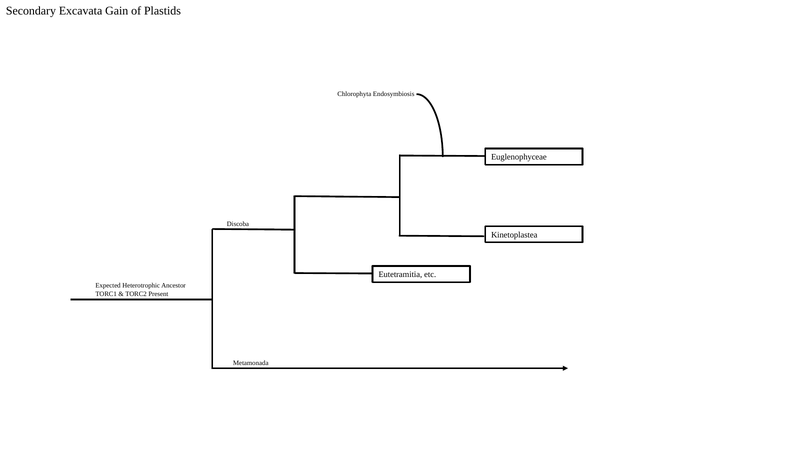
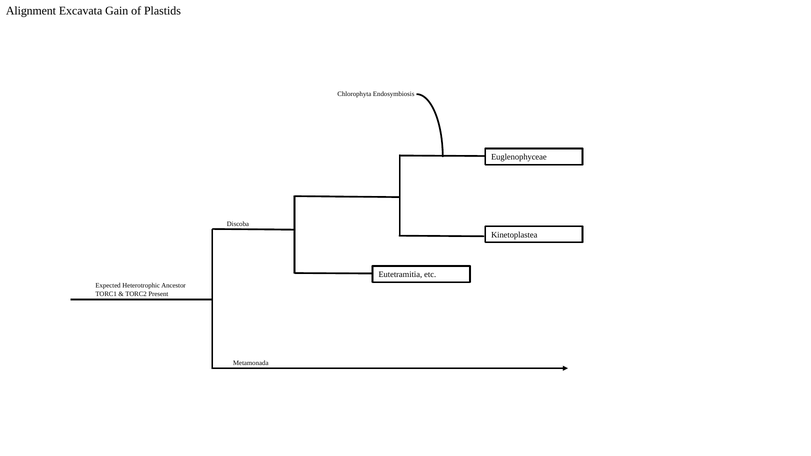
Secondary: Secondary -> Alignment
